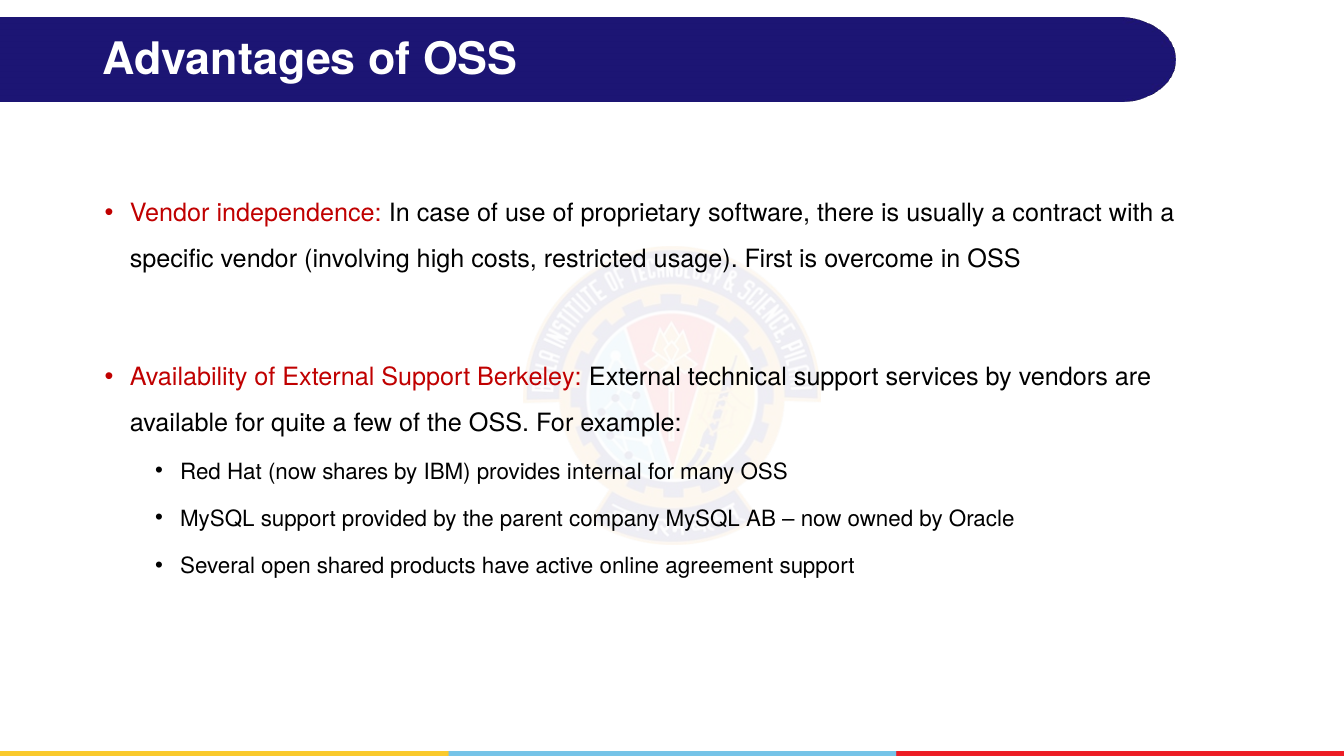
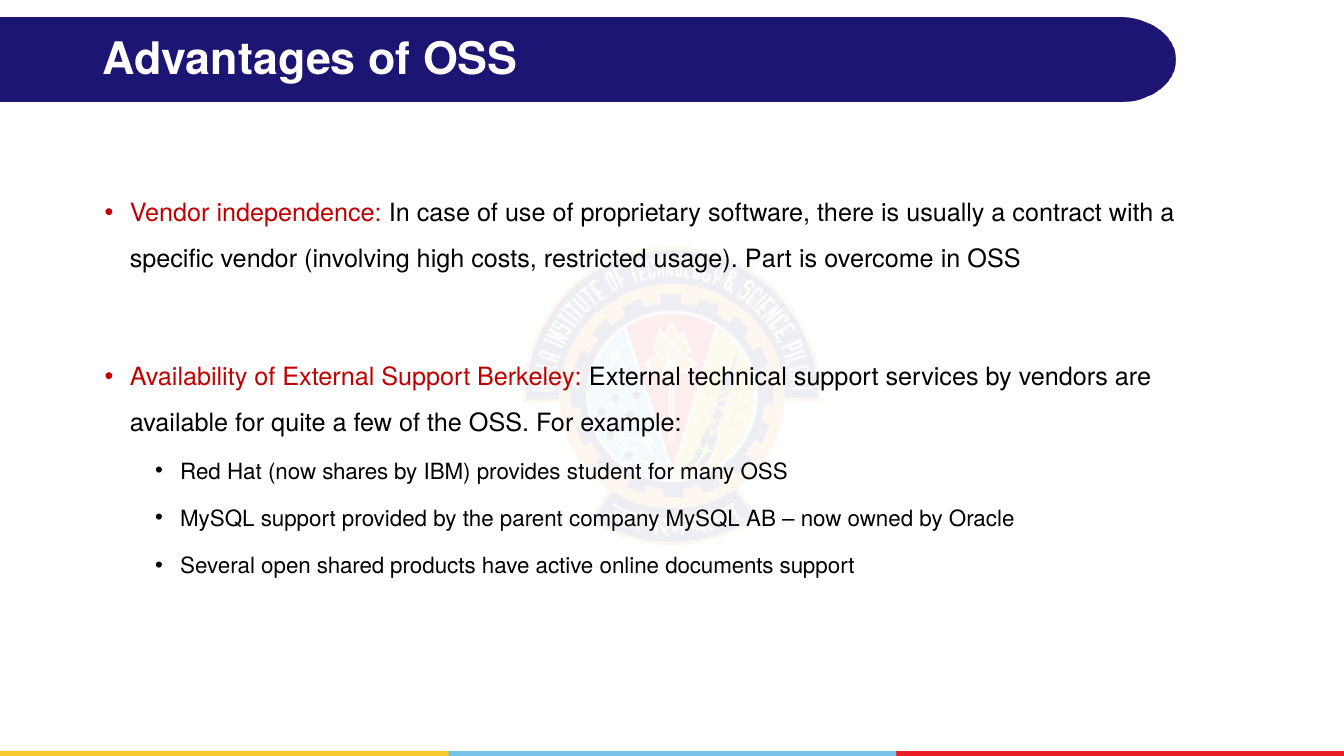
First: First -> Part
internal: internal -> student
agreement: agreement -> documents
